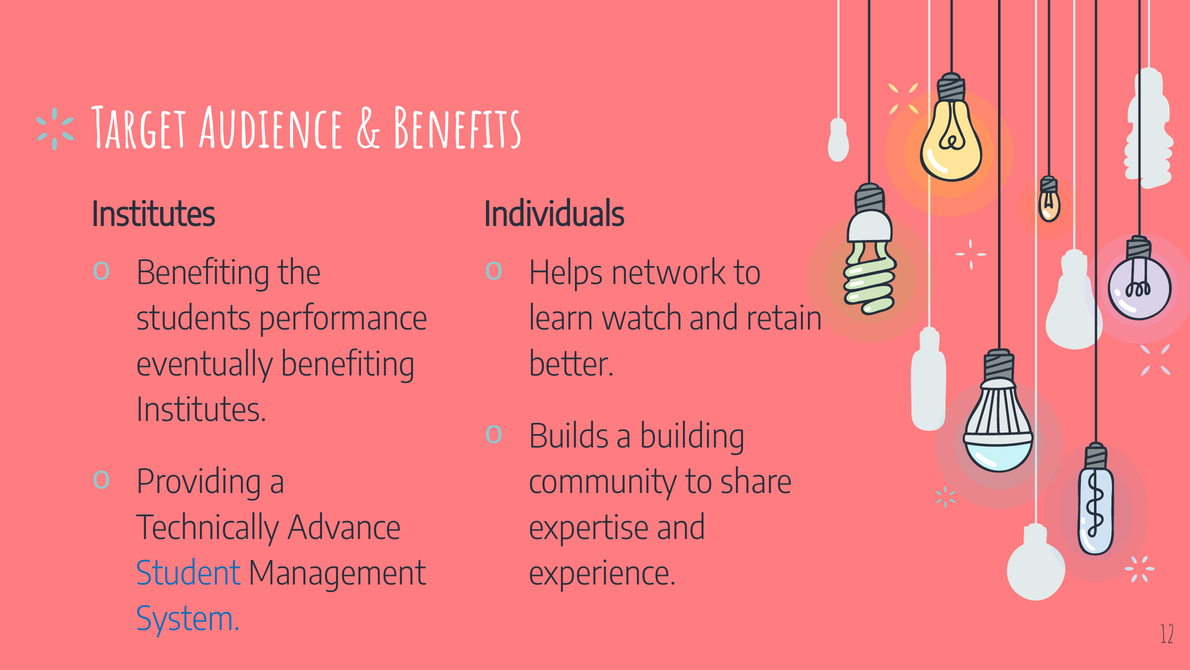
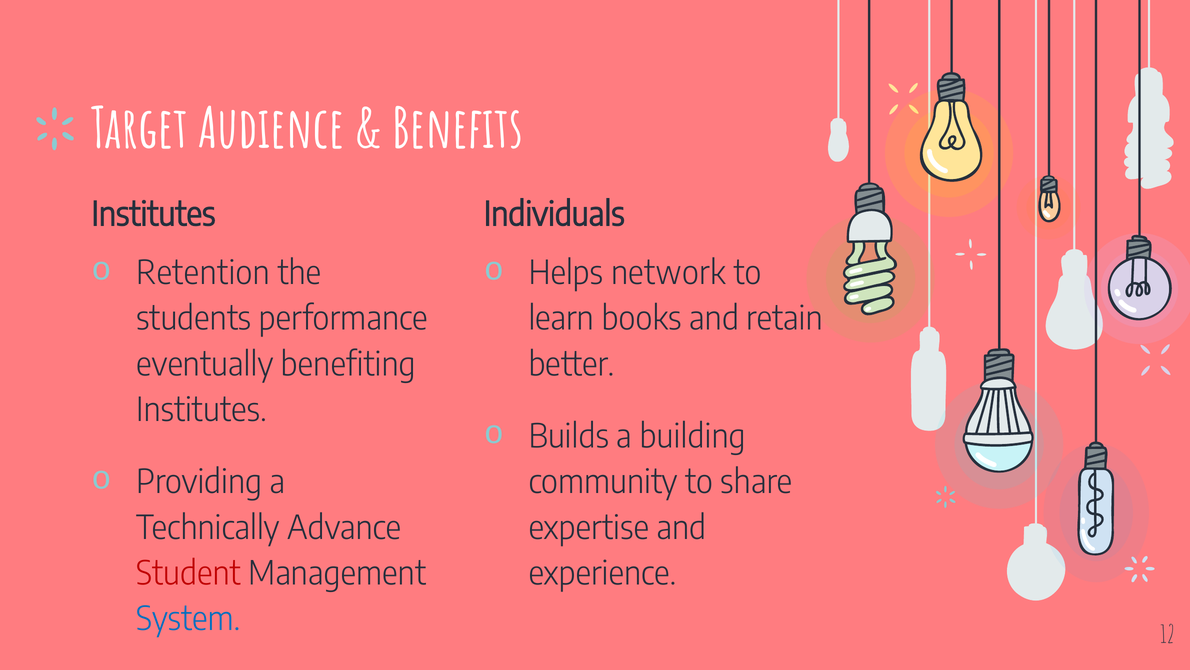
Benefiting at (203, 273): Benefiting -> Retention
watch: watch -> books
Student colour: blue -> red
